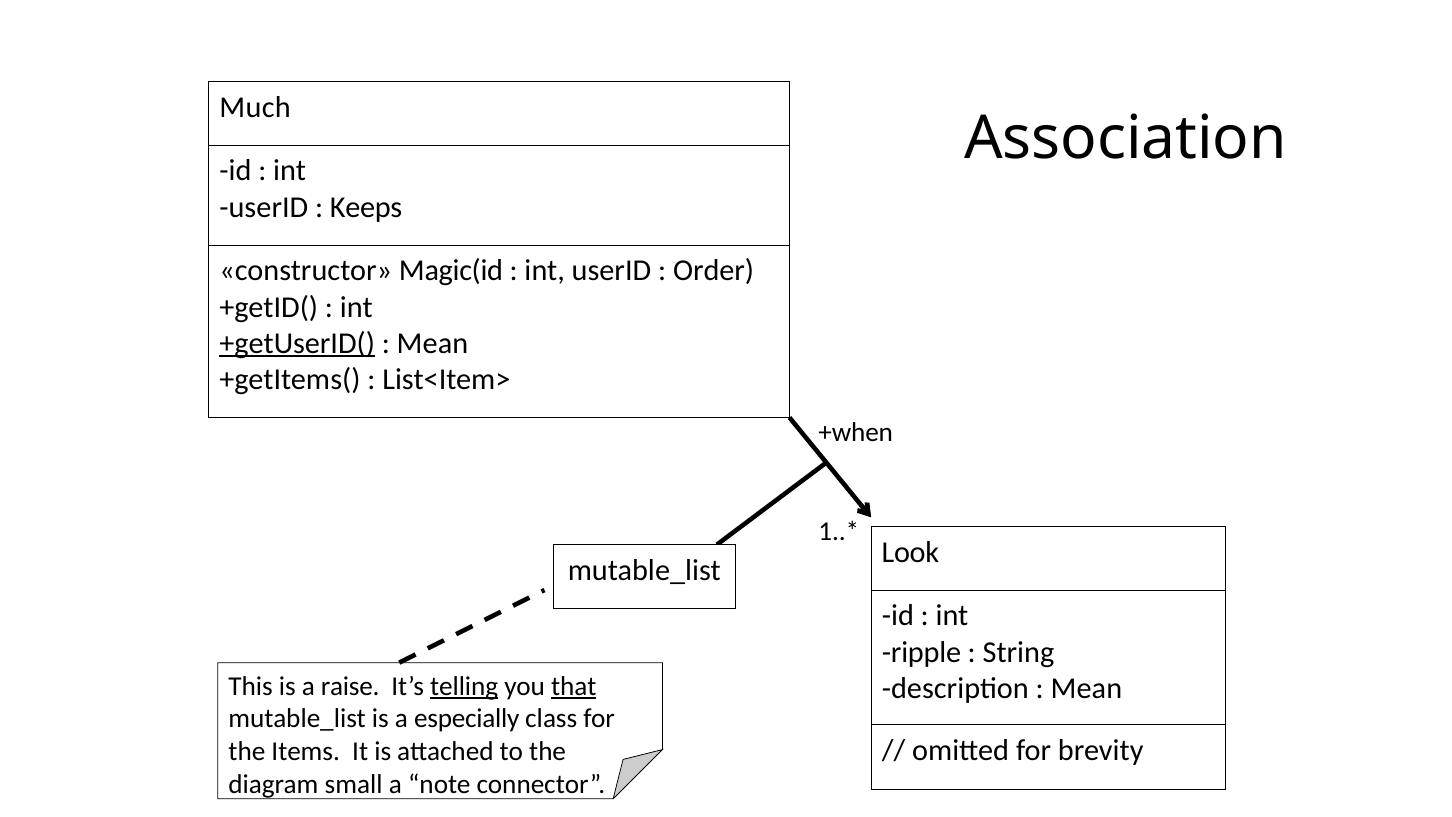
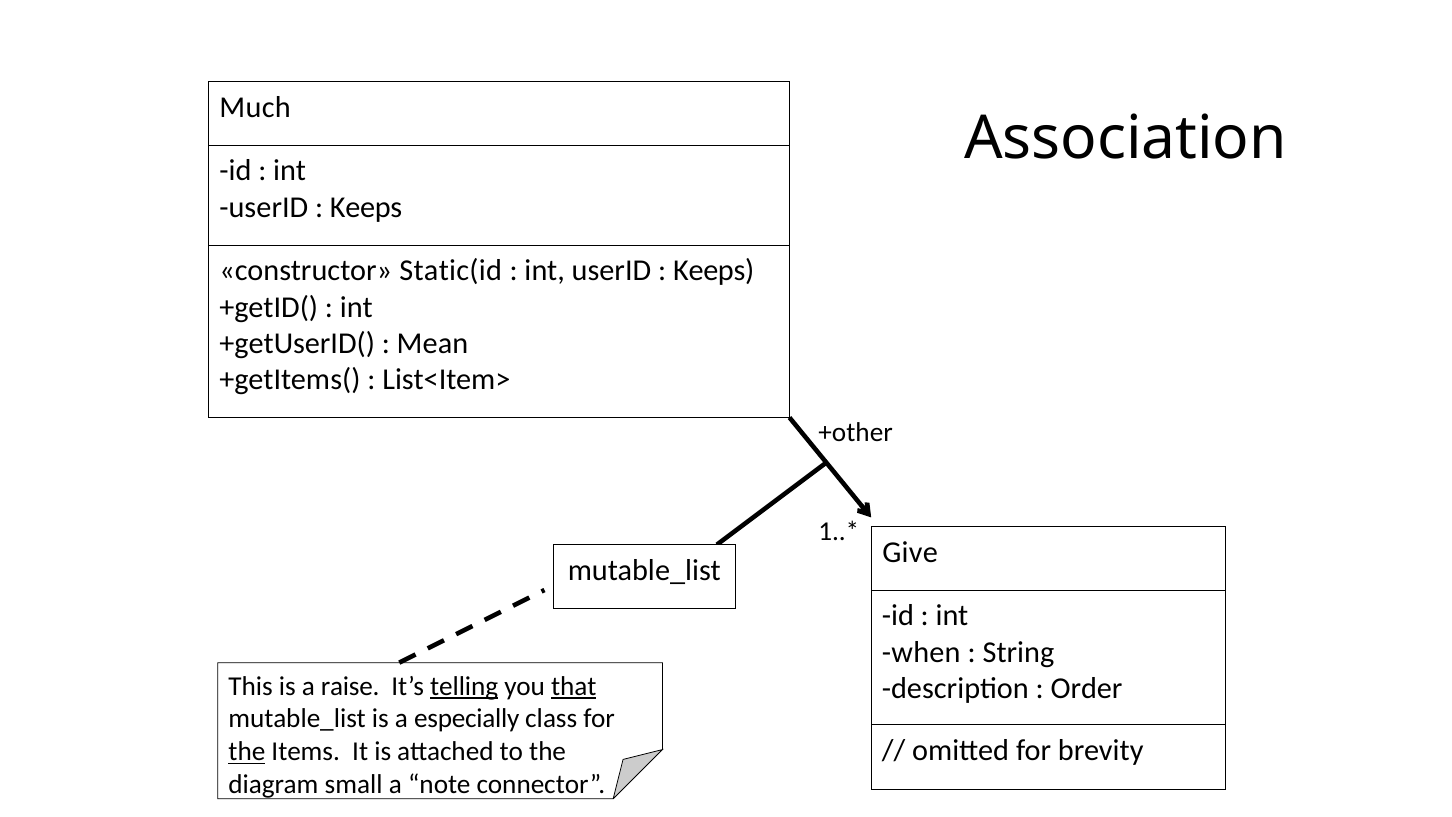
Magic(id: Magic(id -> Static(id
Order at (714, 271): Order -> Keeps
+getUserID( underline: present -> none
+when: +when -> +other
Look: Look -> Give
ripple: ripple -> when
Mean at (1086, 688): Mean -> Order
the at (247, 751) underline: none -> present
